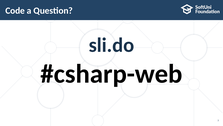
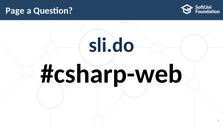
Code: Code -> Page
